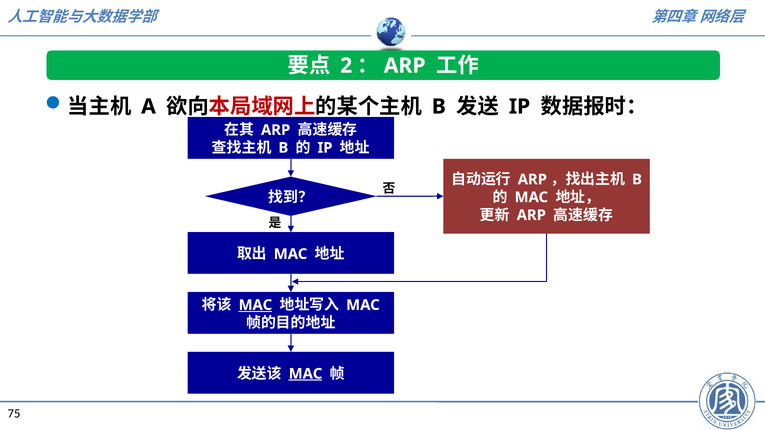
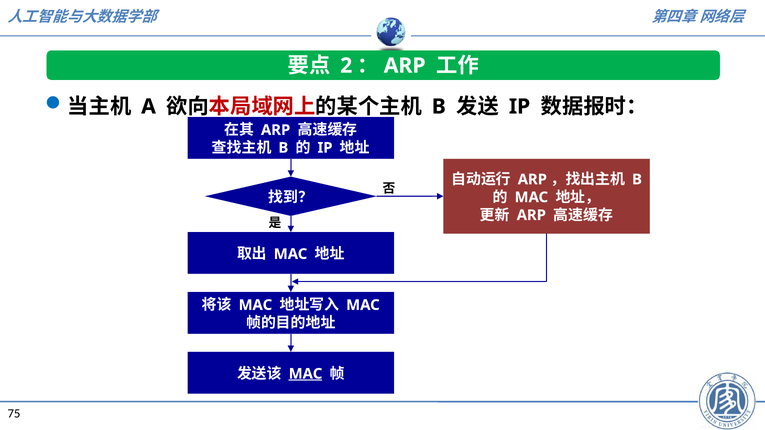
MAC at (255, 305) underline: present -> none
